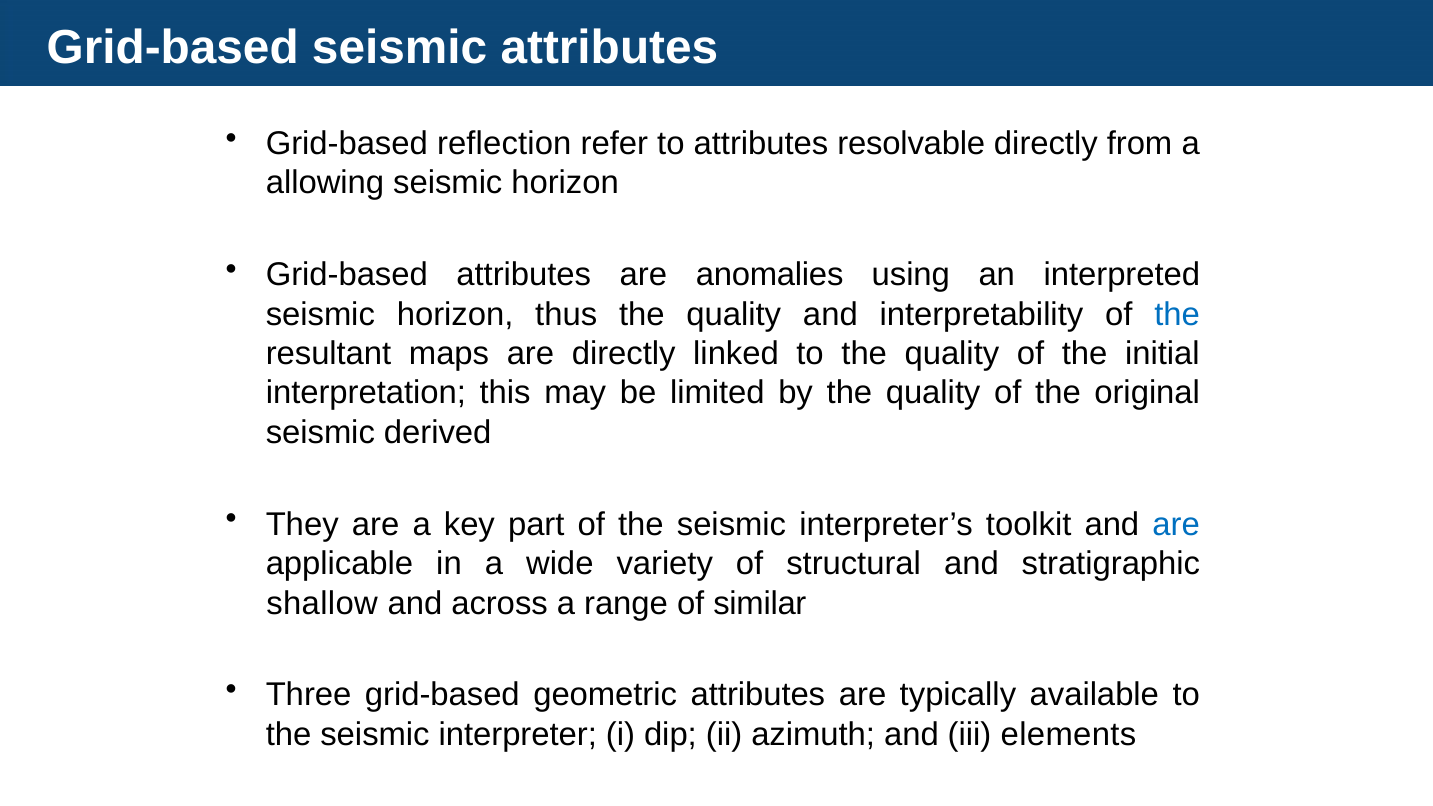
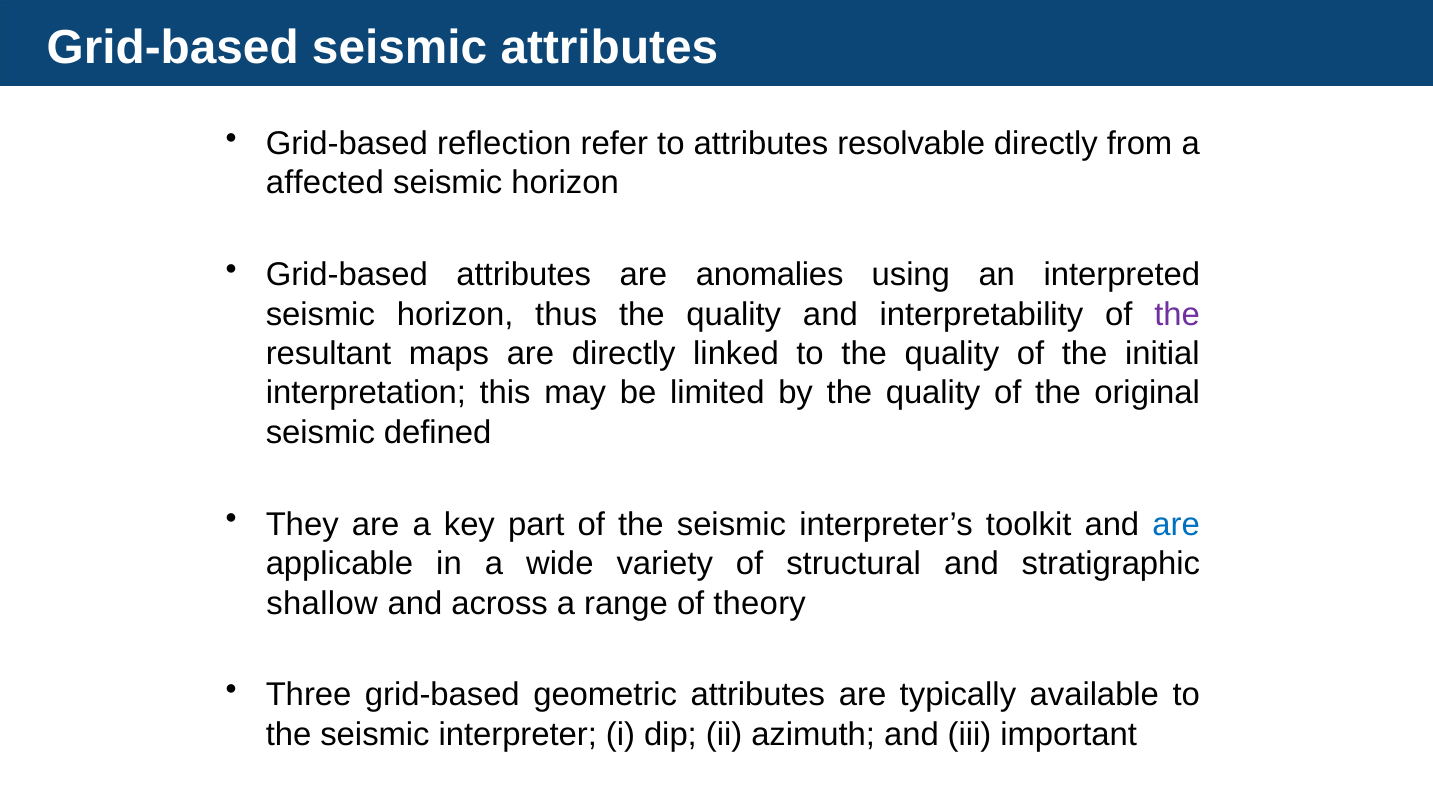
allowing: allowing -> affected
the at (1177, 314) colour: blue -> purple
derived: derived -> defined
similar: similar -> theory
elements: elements -> important
